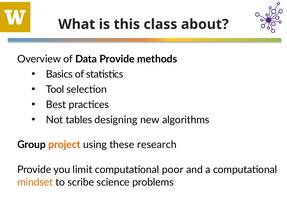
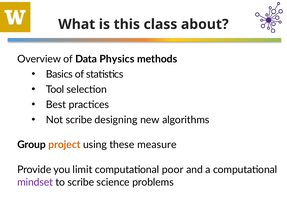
Data Provide: Provide -> Physics
Not tables: tables -> scribe
research: research -> measure
mindset colour: orange -> purple
